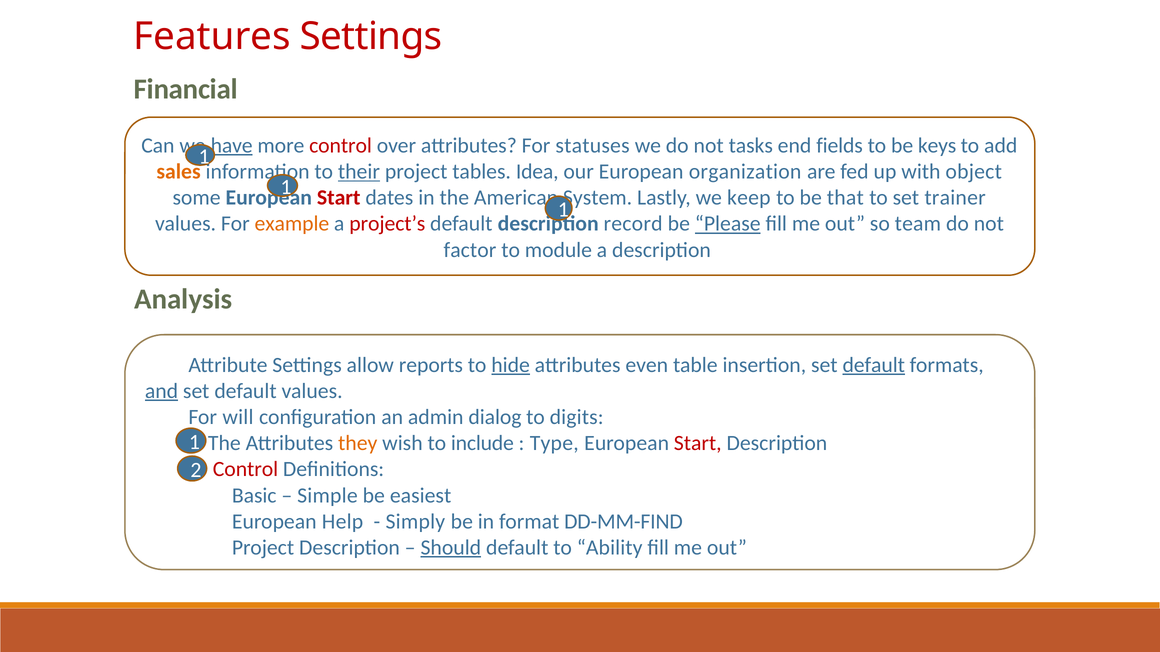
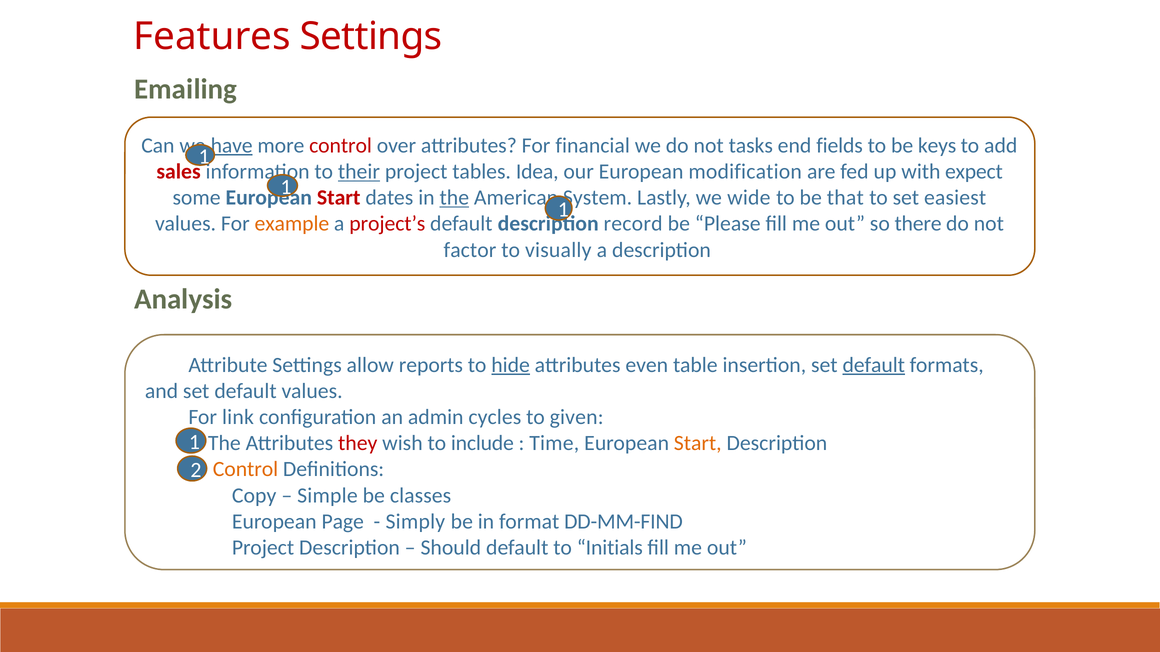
Financial: Financial -> Emailing
statuses: statuses -> financial
sales colour: orange -> red
organization: organization -> modification
object: object -> expect
the at (454, 198) underline: none -> present
keep: keep -> wide
trainer: trainer -> easiest
Please underline: present -> none
team: team -> there
module: module -> visually
and underline: present -> none
will: will -> link
dialog: dialog -> cycles
digits: digits -> given
they colour: orange -> red
Type: Type -> Time
Start at (698, 444) colour: red -> orange
Control at (246, 470) colour: red -> orange
Basic: Basic -> Copy
easiest: easiest -> classes
Help: Help -> Page
Should underline: present -> none
Ability: Ability -> Initials
